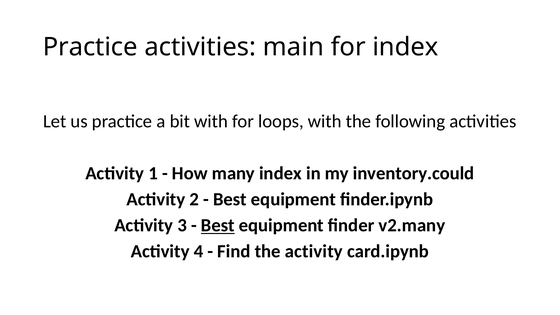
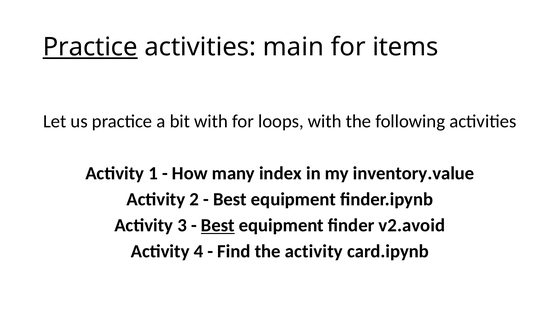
Practice at (90, 47) underline: none -> present
for index: index -> items
inventory.could: inventory.could -> inventory.value
v2.many: v2.many -> v2.avoid
